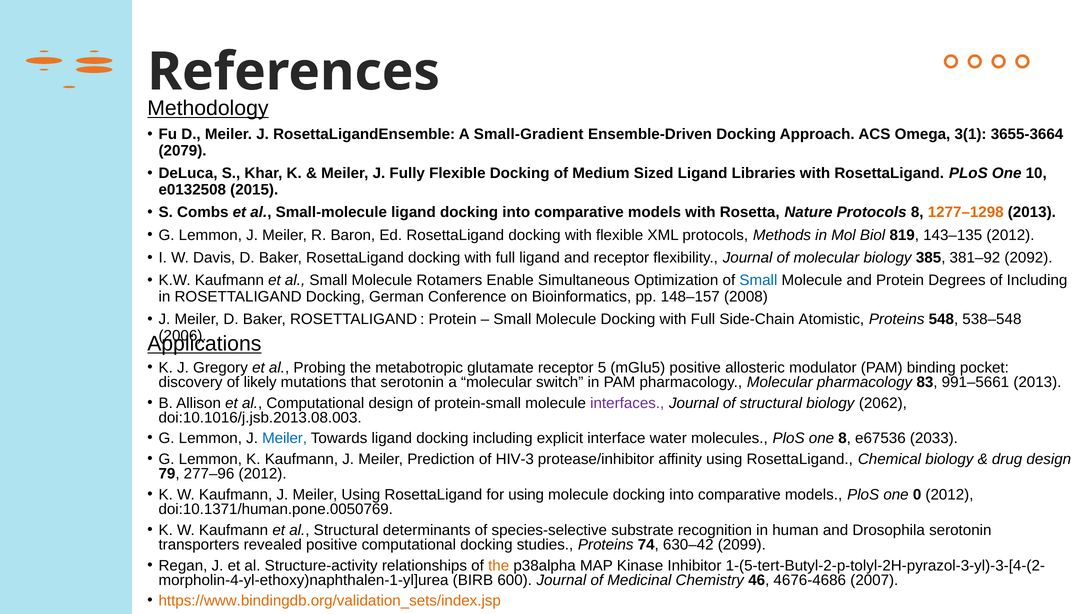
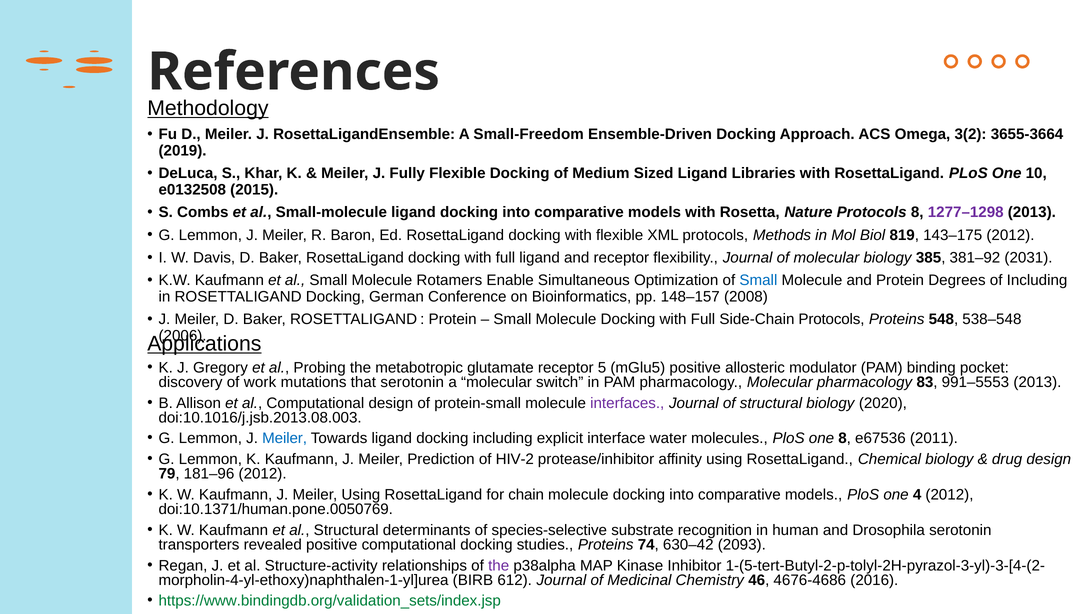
Small-Gradient: Small-Gradient -> Small-Freedom
3(1: 3(1 -> 3(2
2079: 2079 -> 2019
1277–1298 colour: orange -> purple
143–135: 143–135 -> 143–175
2092: 2092 -> 2031
Side-Chain Atomistic: Atomistic -> Protocols
likely: likely -> work
991–5661: 991–5661 -> 991–5553
2062: 2062 -> 2020
2033: 2033 -> 2011
HIV-3: HIV-3 -> HIV-2
277–96: 277–96 -> 181–96
for using: using -> chain
0: 0 -> 4
2099: 2099 -> 2093
the at (499, 565) colour: orange -> purple
600: 600 -> 612
2007: 2007 -> 2016
https://www.bindingdb.org/validation_sets/index.jsp colour: orange -> green
